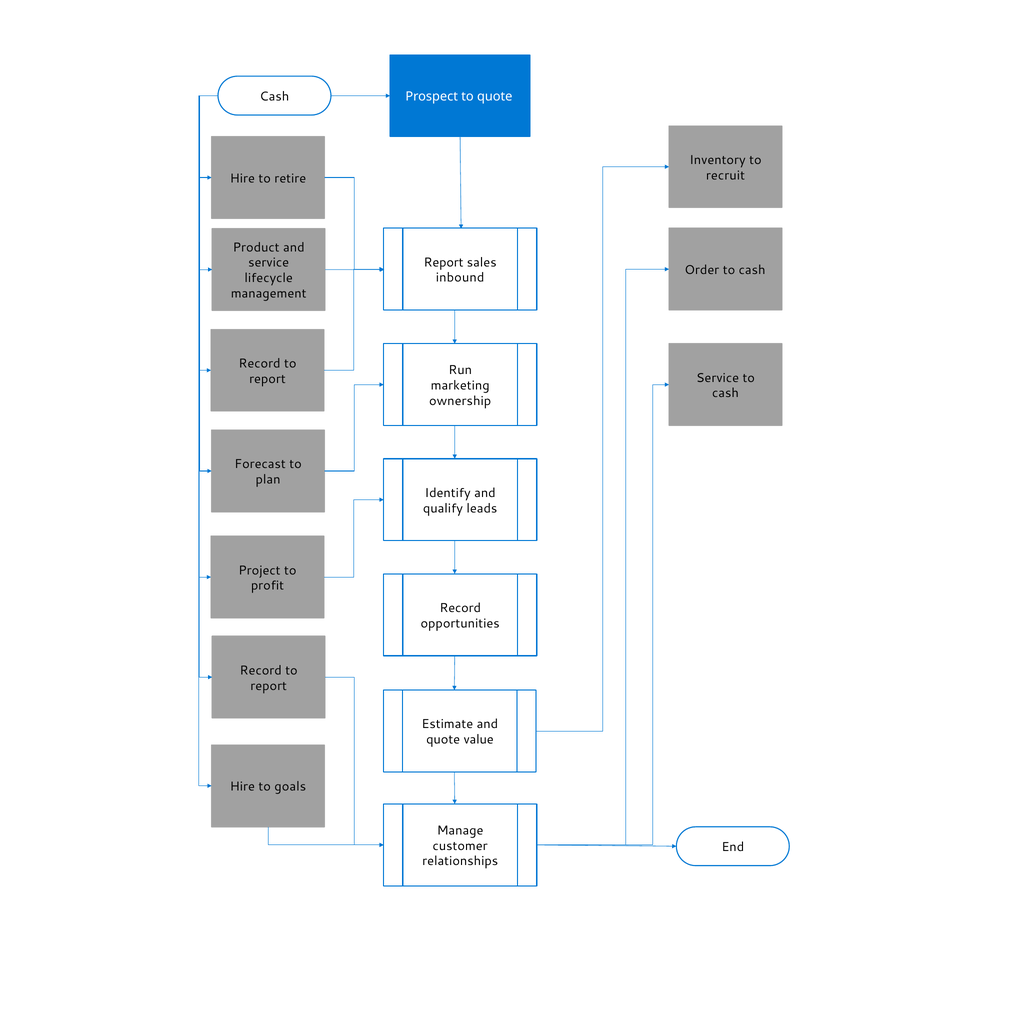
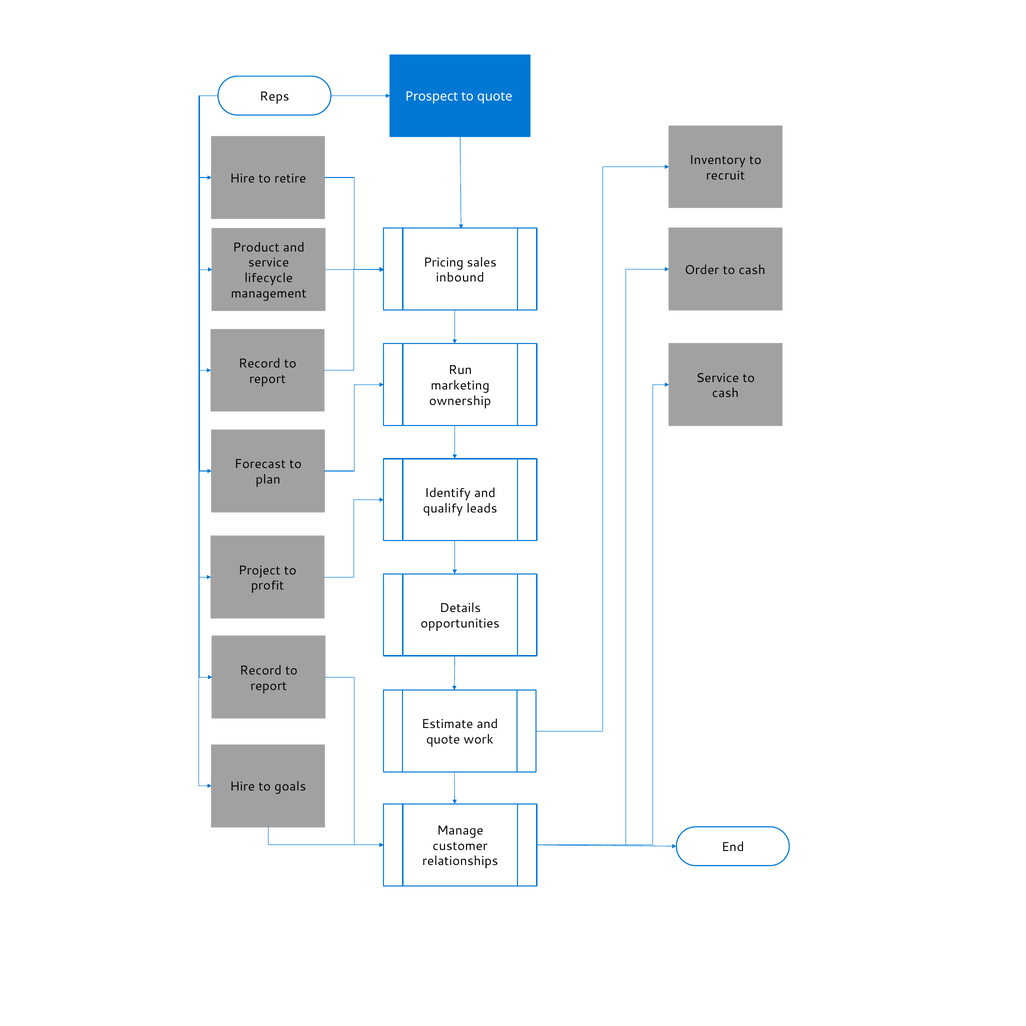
Cash at (274, 96): Cash -> Reps
Report at (444, 262): Report -> Pricing
Record at (460, 608): Record -> Details
value: value -> work
